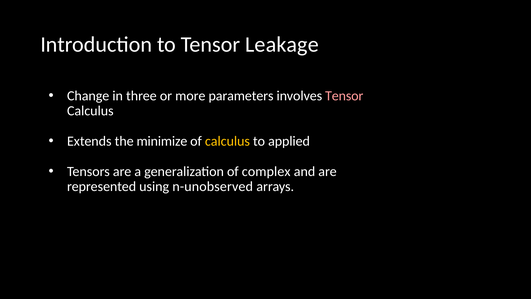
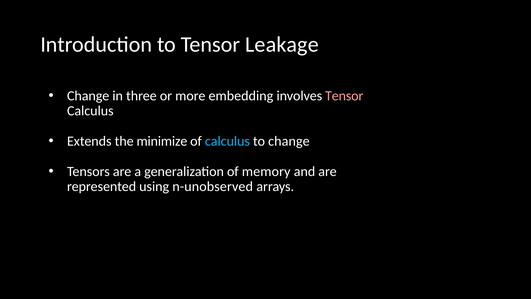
parameters: parameters -> embedding
calculus at (227, 141) colour: yellow -> light blue
to applied: applied -> change
complex: complex -> memory
